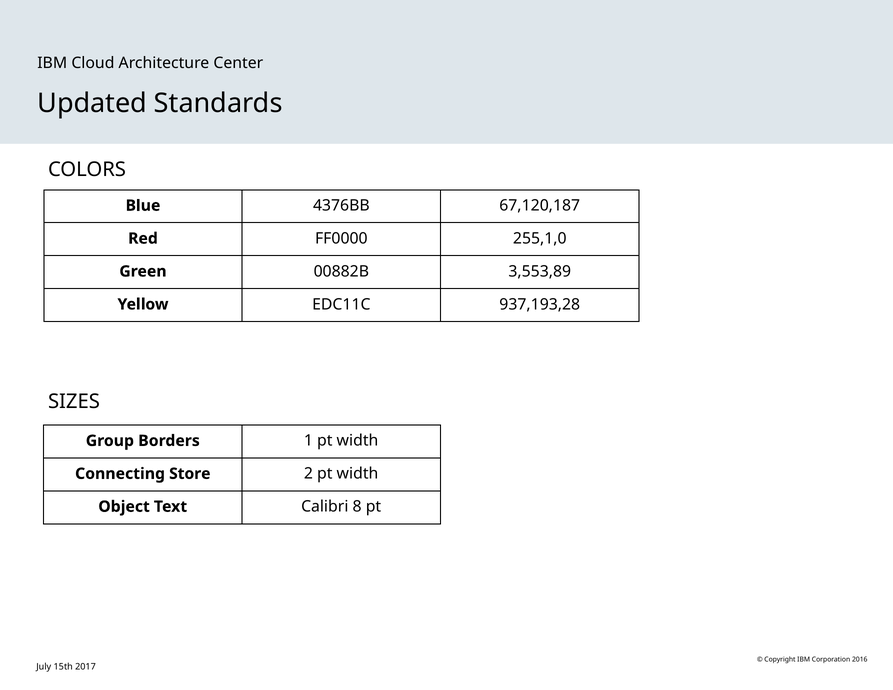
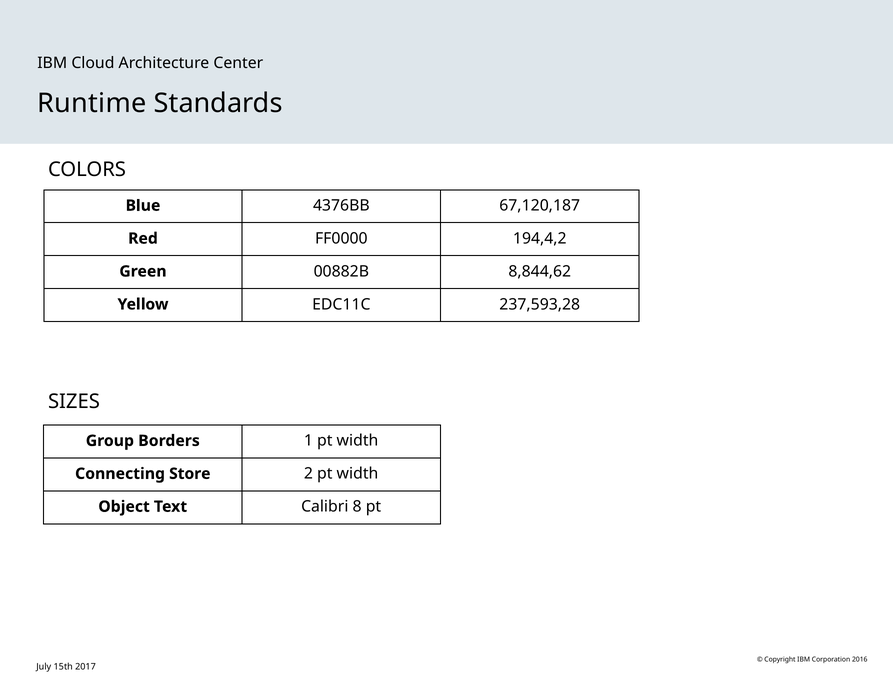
Updated: Updated -> Runtime
255,1,0: 255,1,0 -> 194,4,2
3,553,89: 3,553,89 -> 8,844,62
937,193,28: 937,193,28 -> 237,593,28
